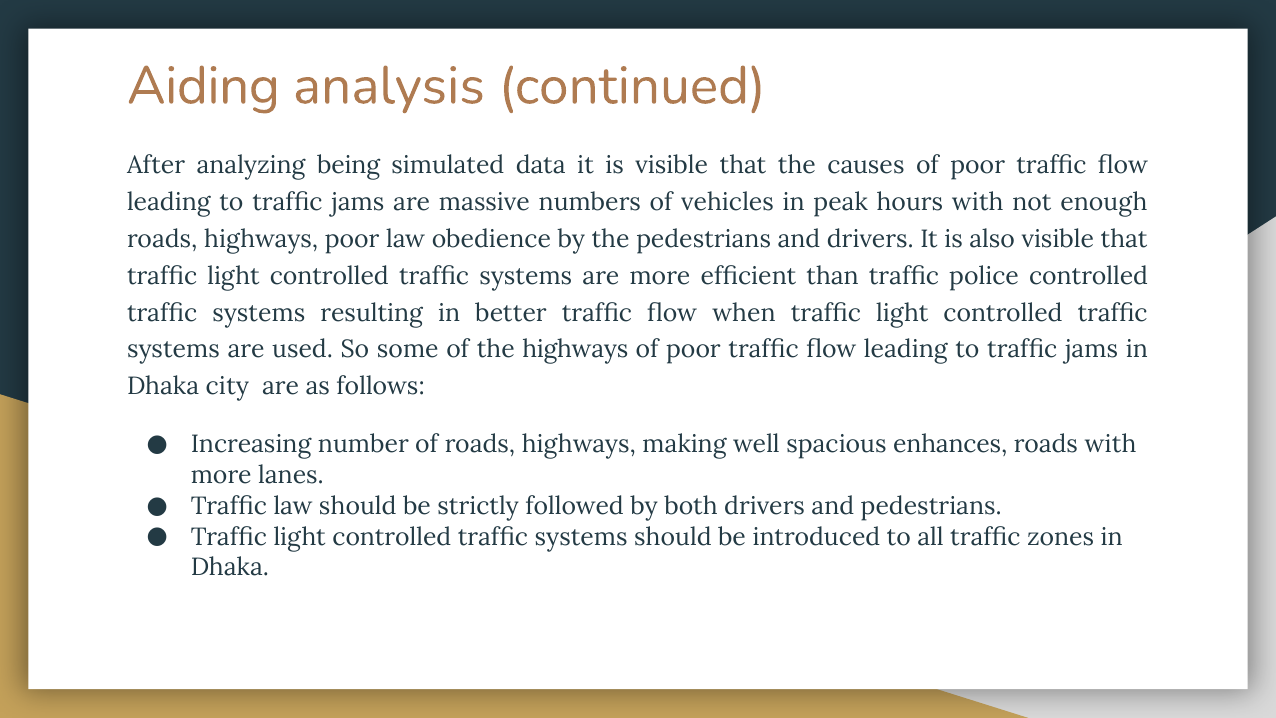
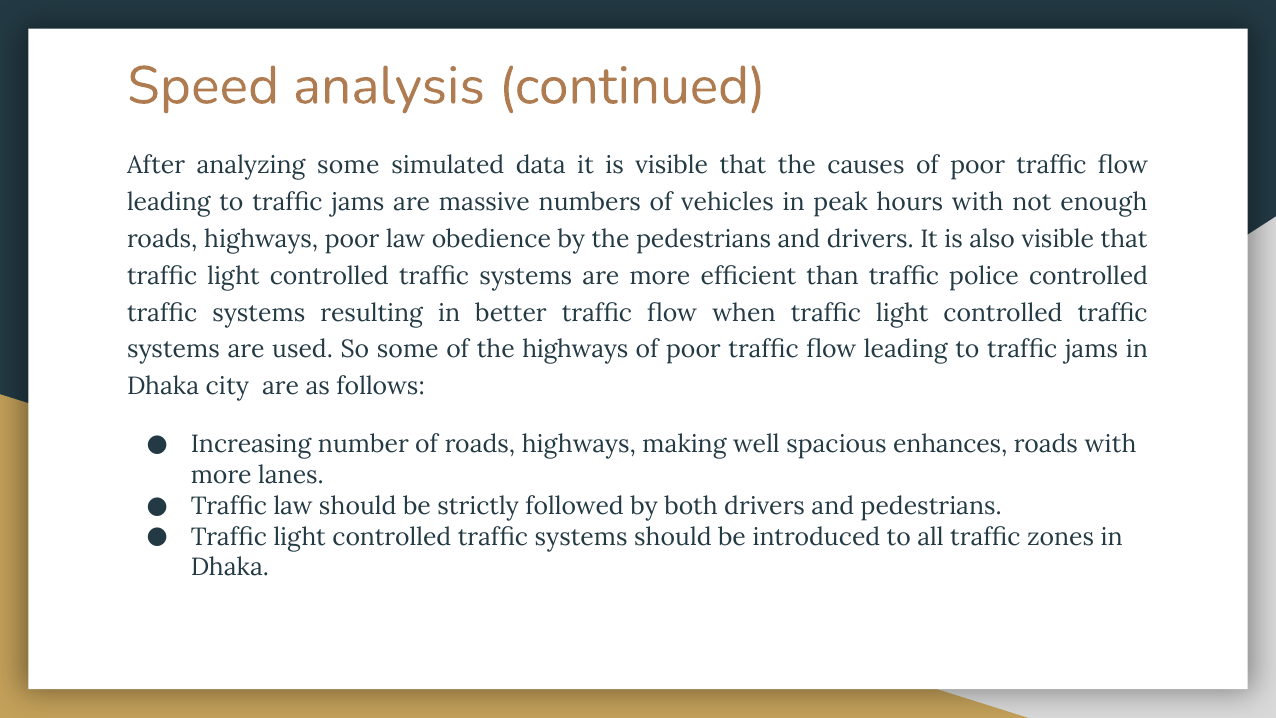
Aiding: Aiding -> Speed
analyzing being: being -> some
